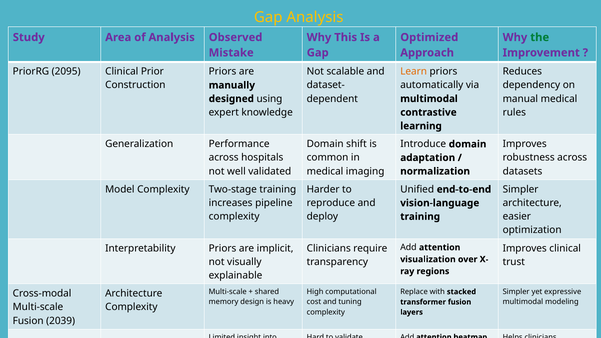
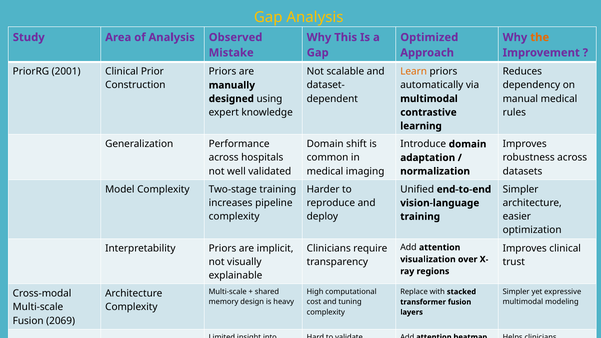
the colour: green -> orange
2095: 2095 -> 2001
2039: 2039 -> 2069
